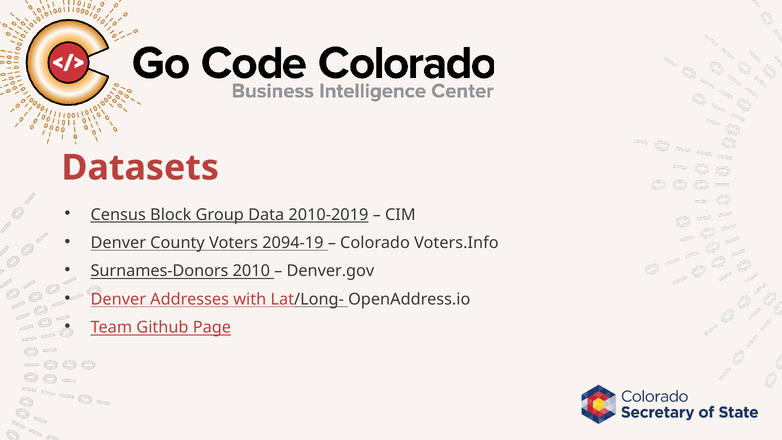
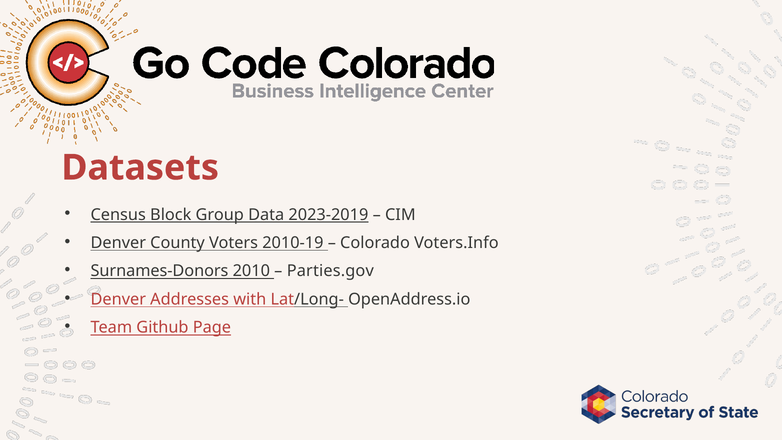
2010-2019: 2010-2019 -> 2023-2019
2094-19: 2094-19 -> 2010-19
Denver.gov: Denver.gov -> Parties.gov
